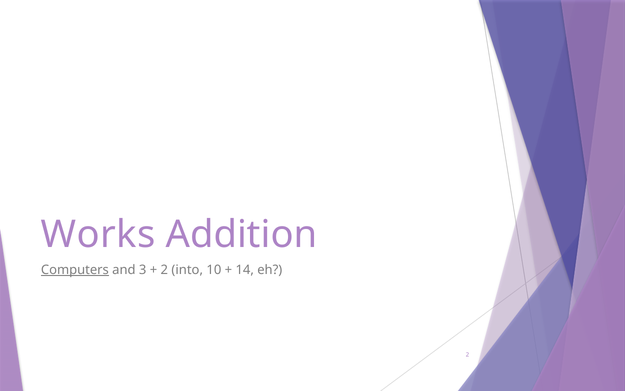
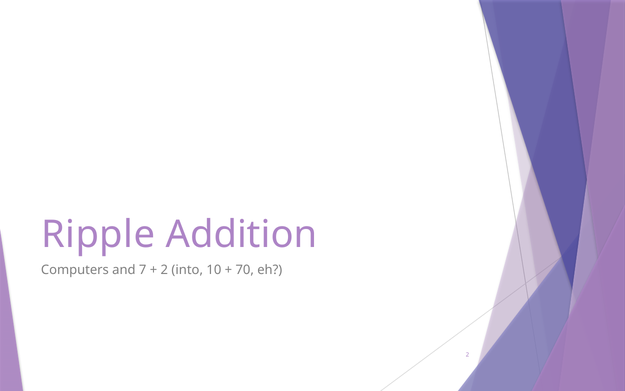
Works: Works -> Ripple
Computers underline: present -> none
3: 3 -> 7
14: 14 -> 70
